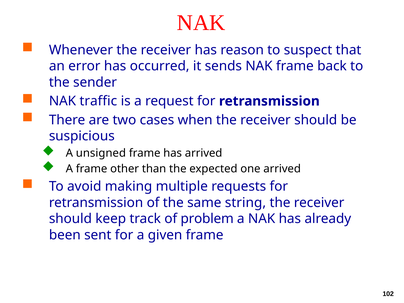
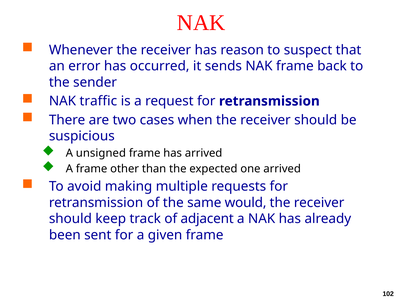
string: string -> would
problem: problem -> adjacent
